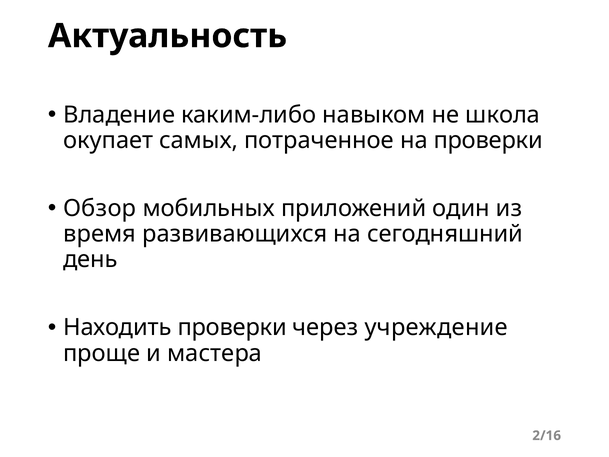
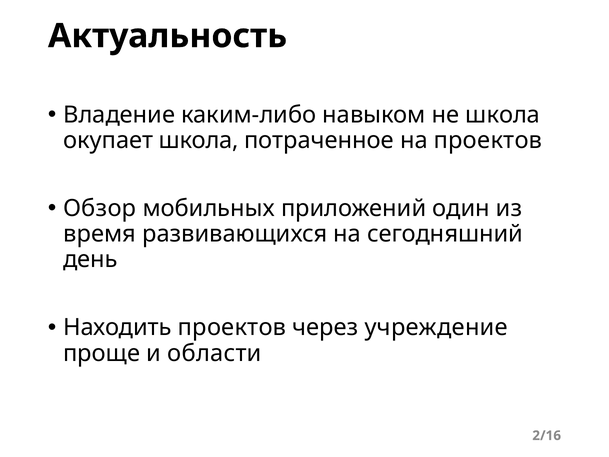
окупает самых: самых -> школа
на проверки: проверки -> проектов
Находить проверки: проверки -> проектов
мастера: мастера -> области
